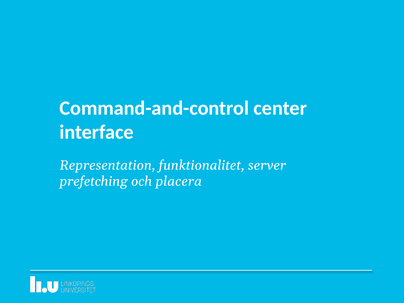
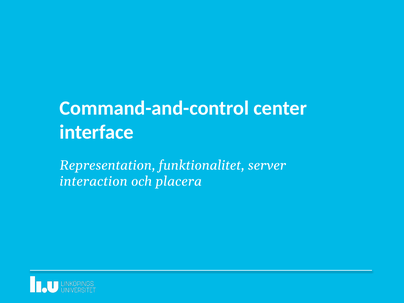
prefetching: prefetching -> interaction
